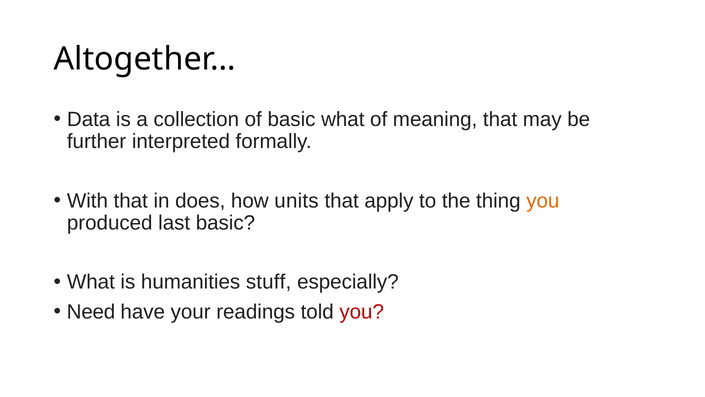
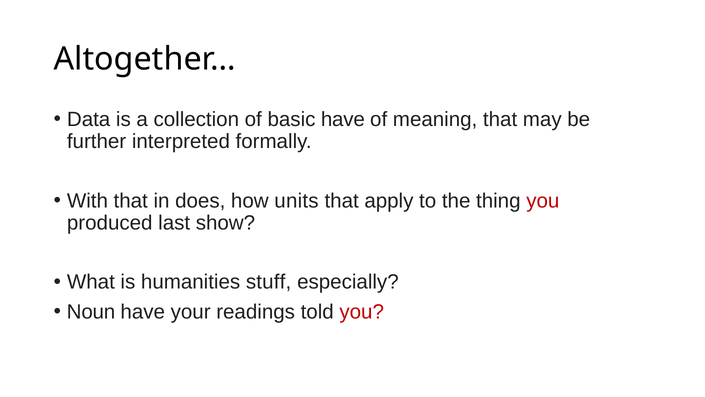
basic what: what -> have
you at (543, 201) colour: orange -> red
last basic: basic -> show
Need: Need -> Noun
